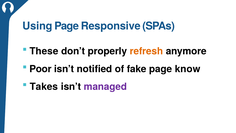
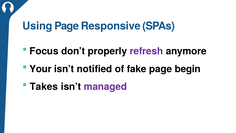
These: These -> Focus
refresh colour: orange -> purple
Poor: Poor -> Your
know: know -> begin
